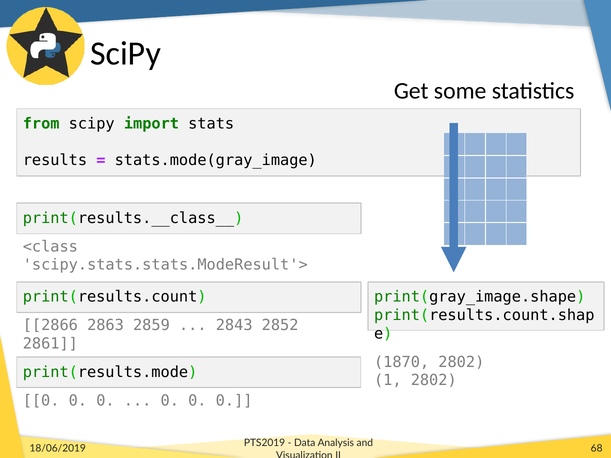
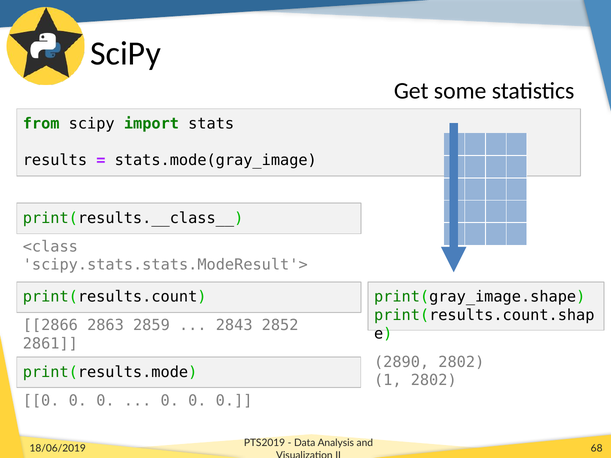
1870: 1870 -> 2890
